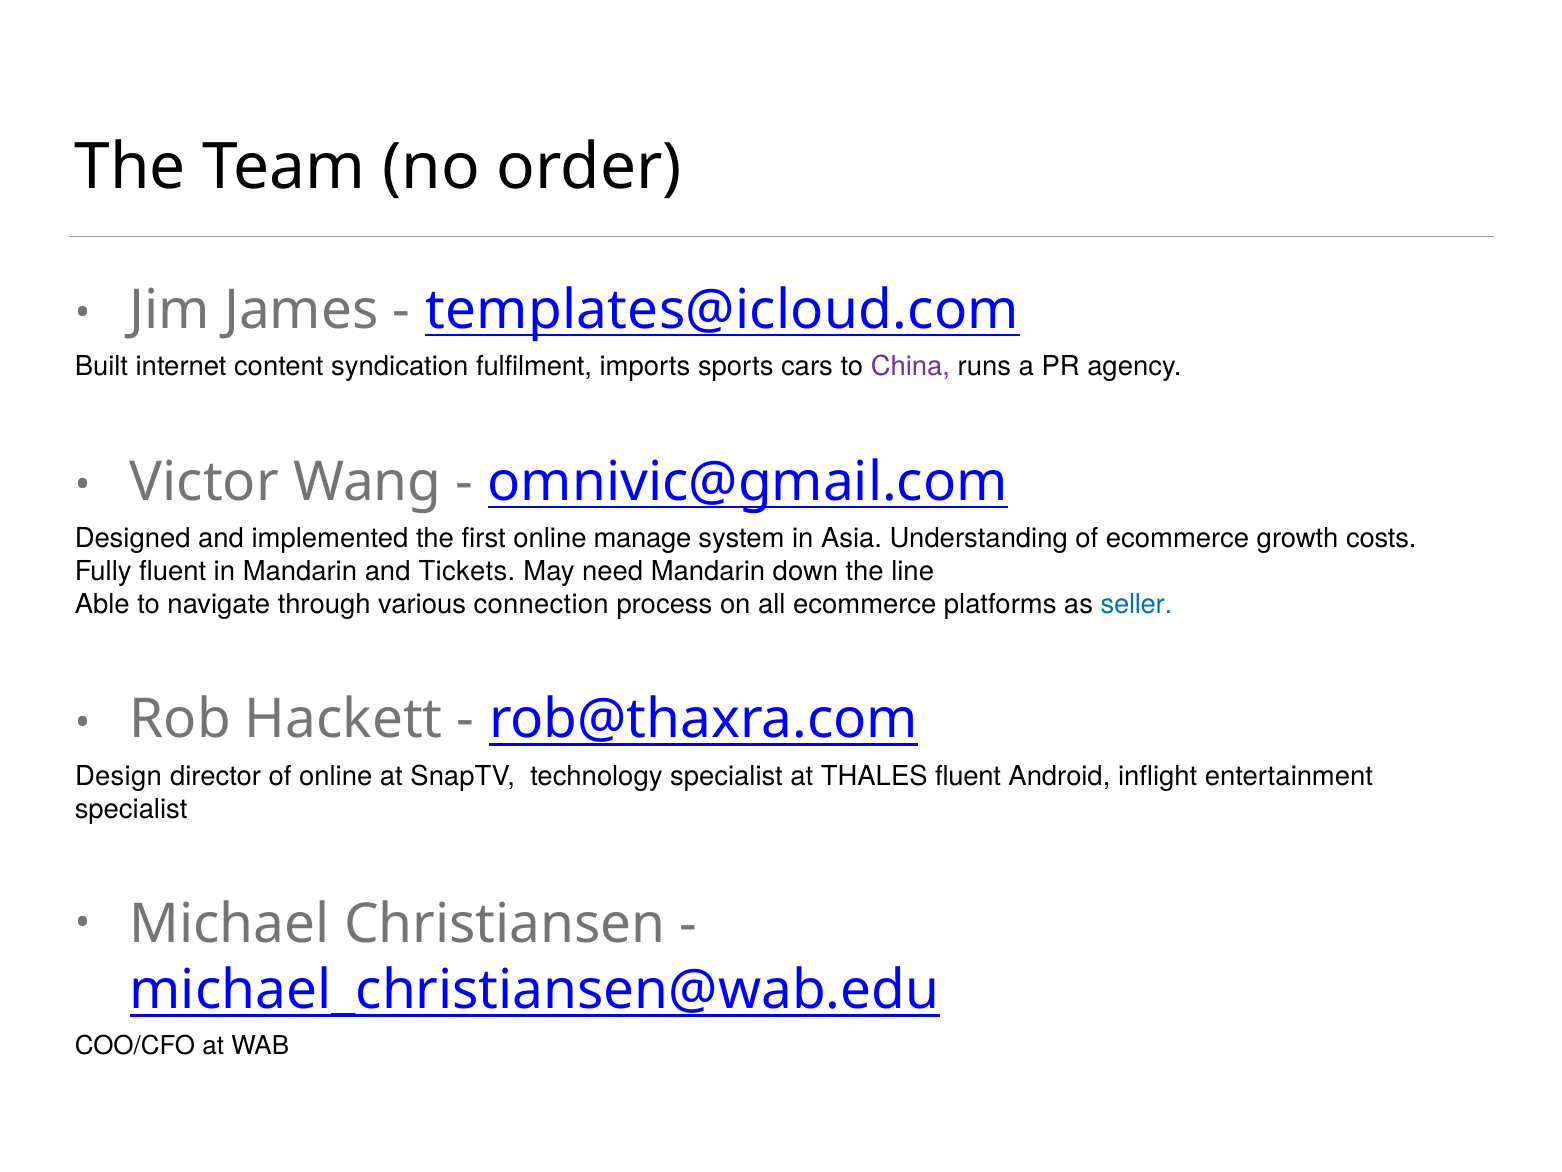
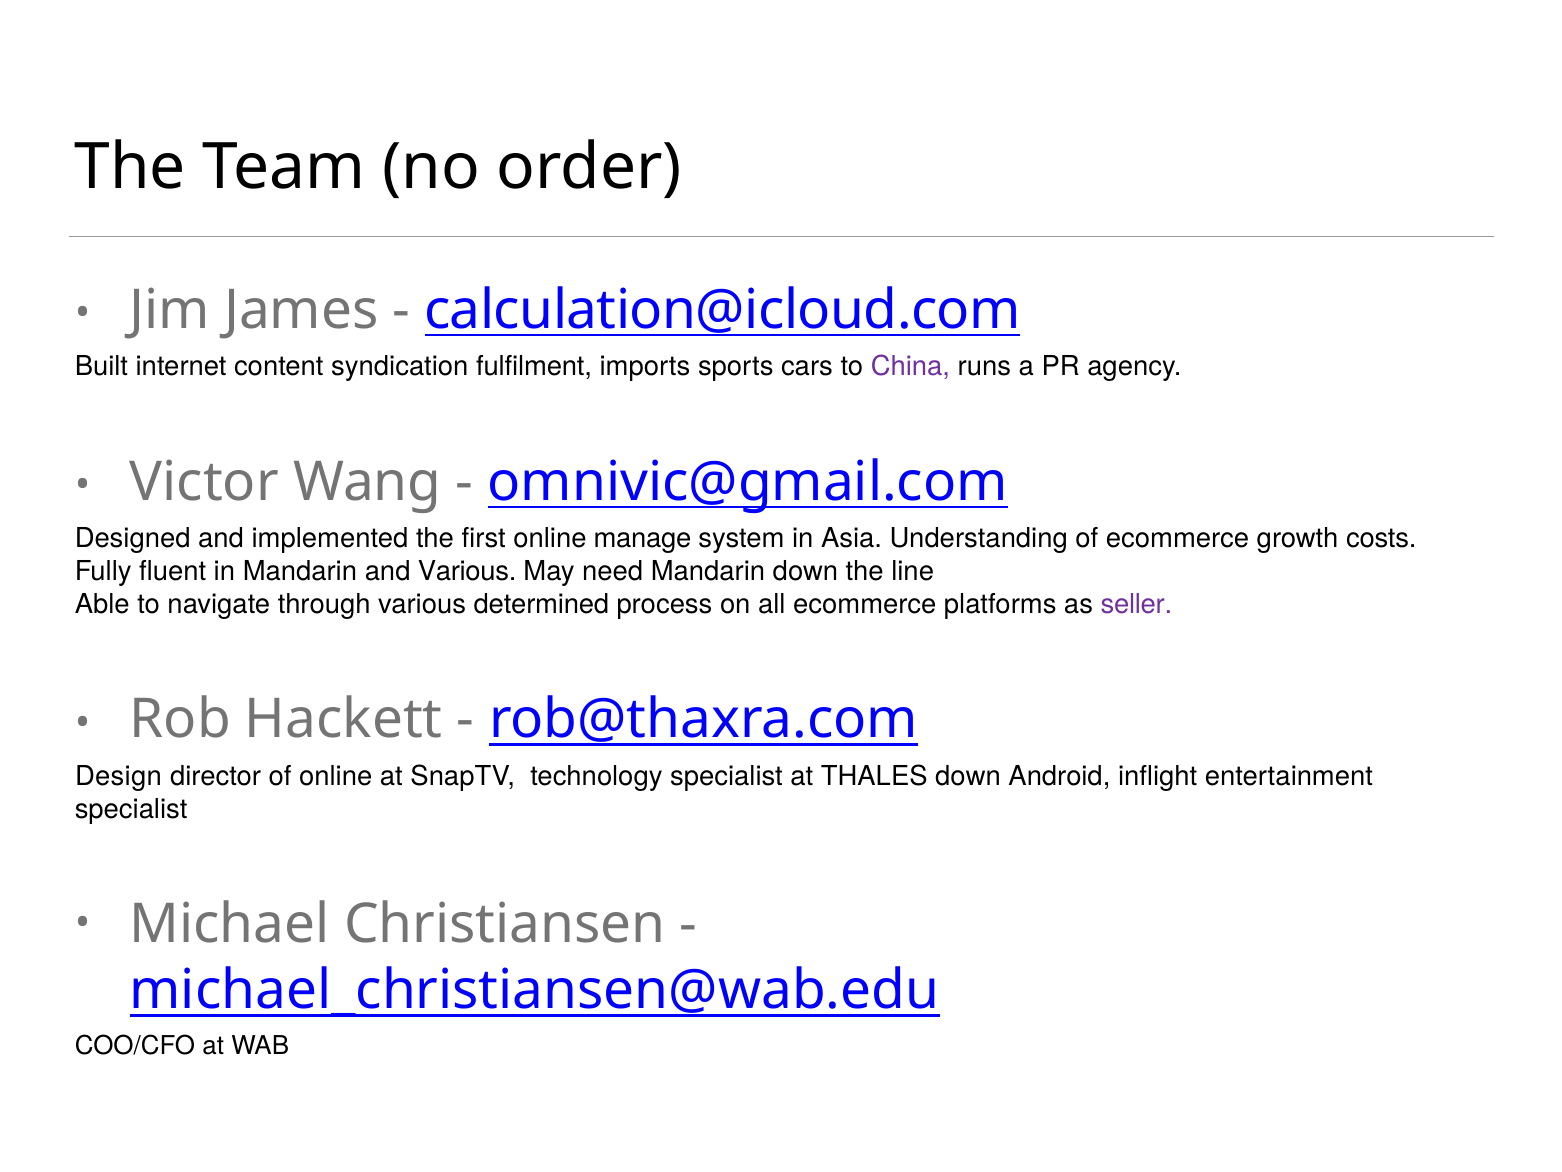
templates@icloud.com: templates@icloud.com -> calculation@icloud.com
and Tickets: Tickets -> Various
connection: connection -> determined
seller colour: blue -> purple
THALES fluent: fluent -> down
